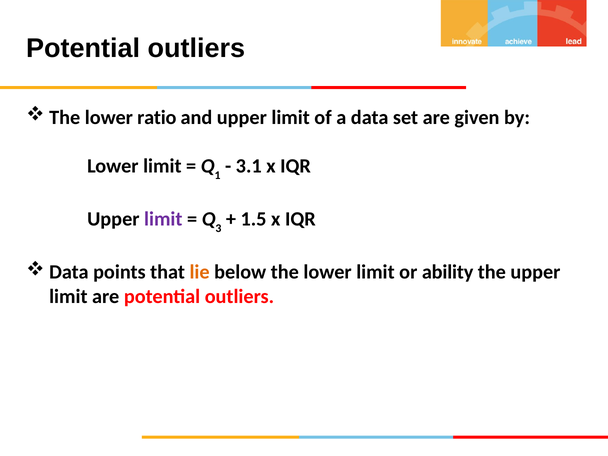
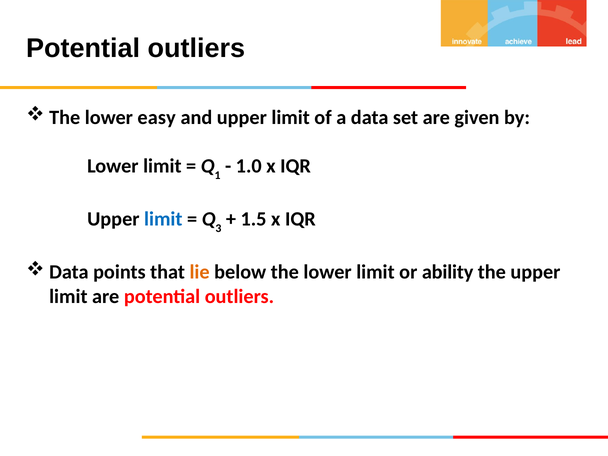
ratio: ratio -> easy
3.1: 3.1 -> 1.0
limit at (163, 219) colour: purple -> blue
